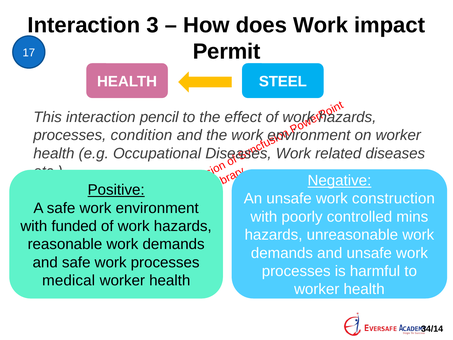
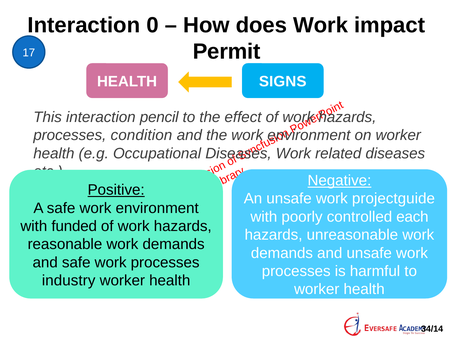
3: 3 -> 0
STEEL: STEEL -> SIGNS
construction: construction -> projectguide
mins: mins -> each
medical: medical -> industry
